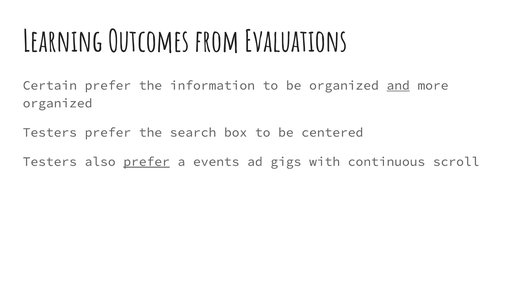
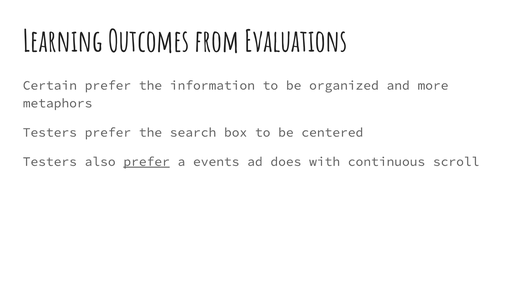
and underline: present -> none
organized at (58, 103): organized -> metaphors
gigs: gigs -> does
